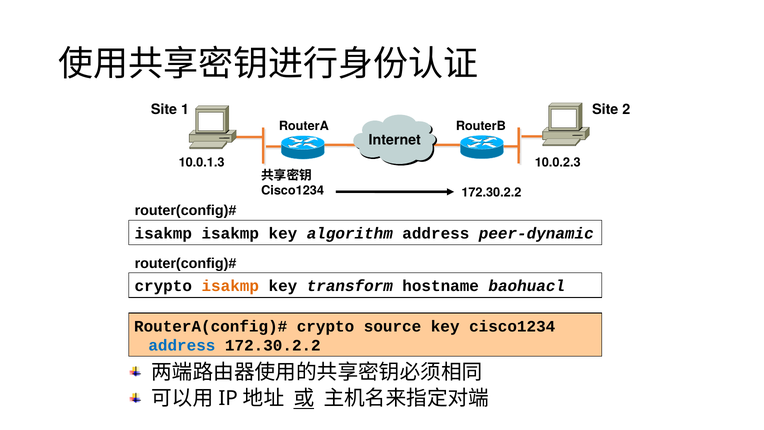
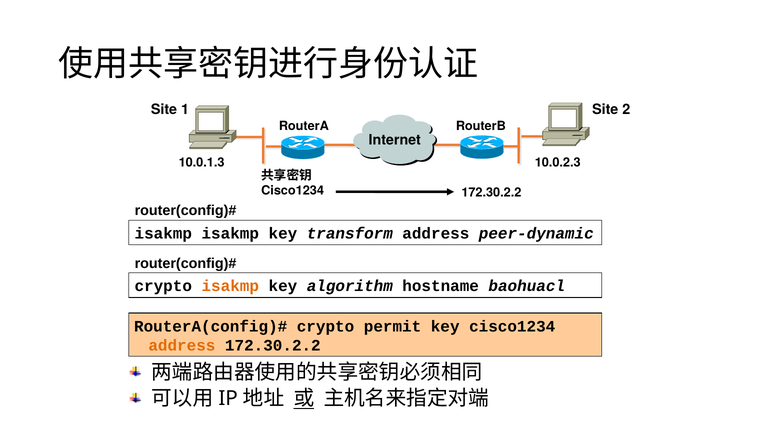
algorithm: algorithm -> transform
transform: transform -> algorithm
source: source -> permit
address at (182, 345) colour: blue -> orange
